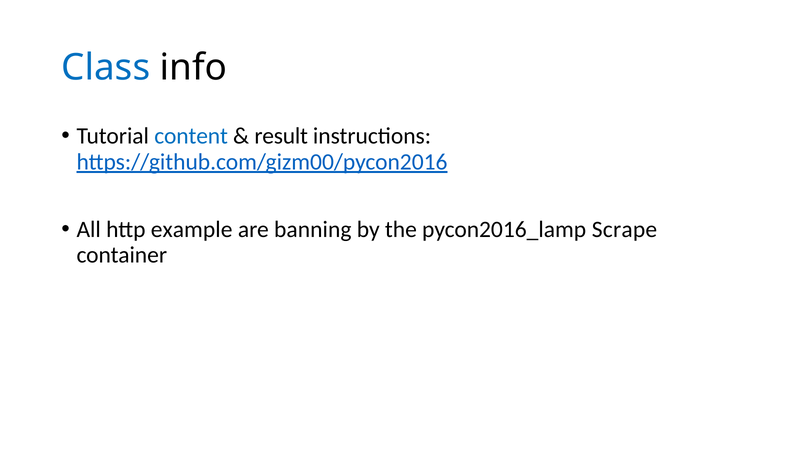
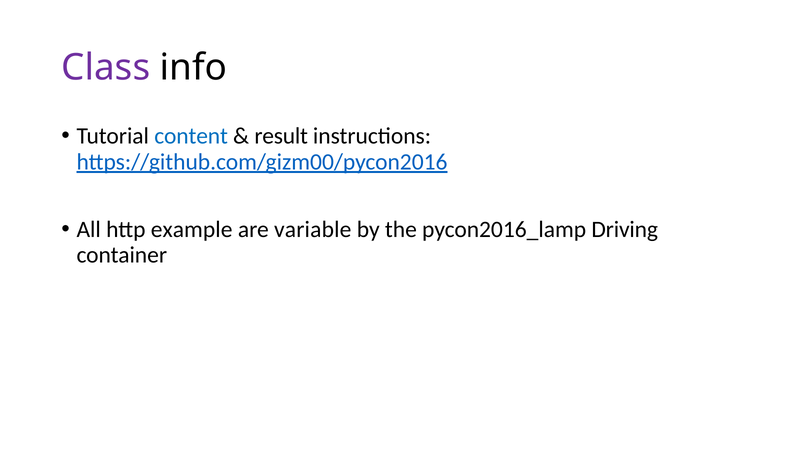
Class colour: blue -> purple
banning: banning -> variable
Scrape: Scrape -> Driving
